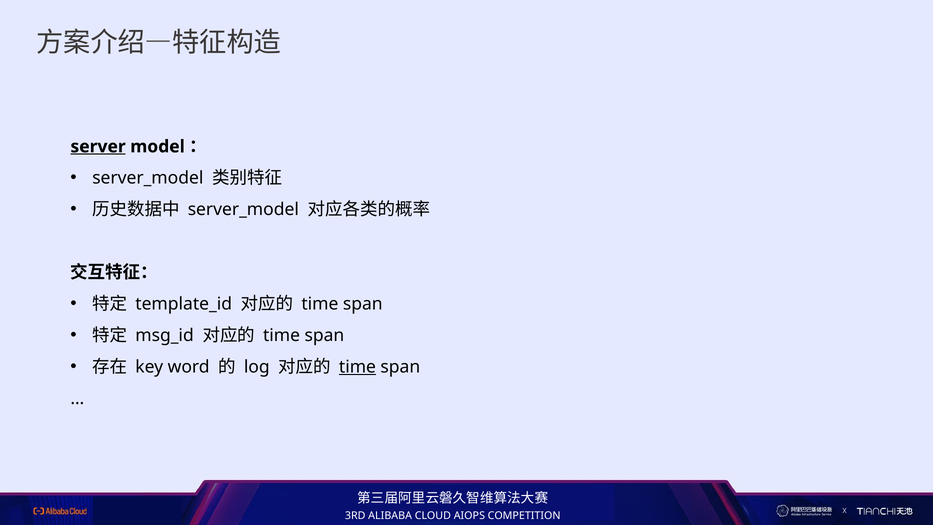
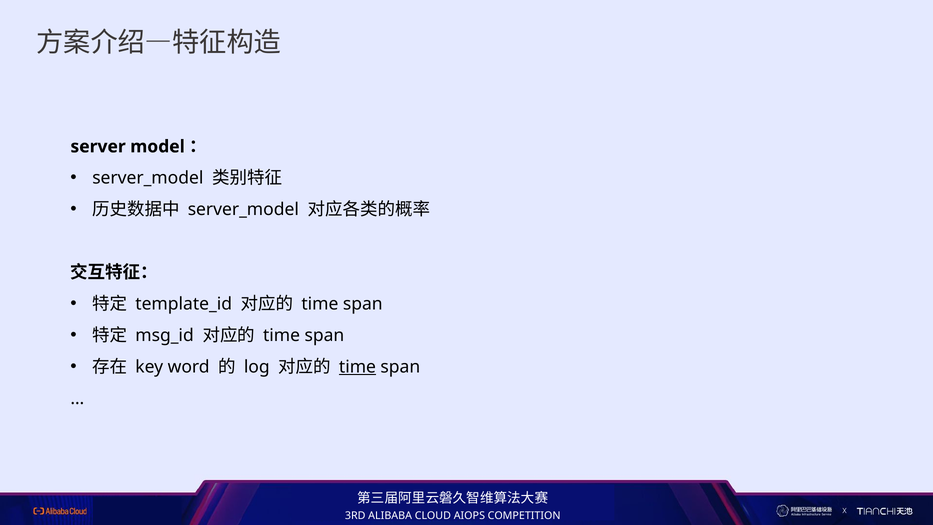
server underline: present -> none
